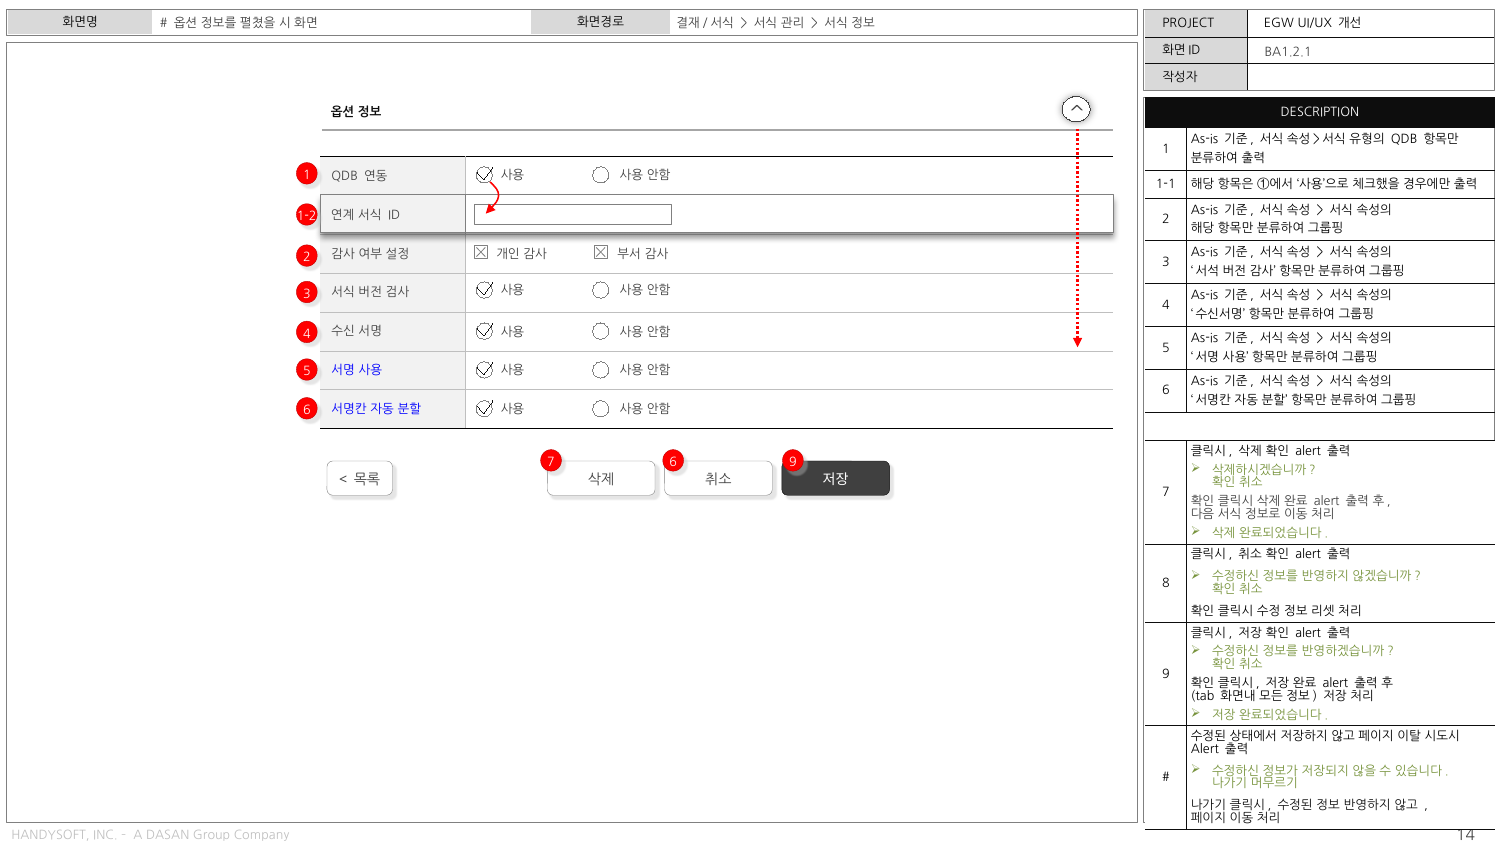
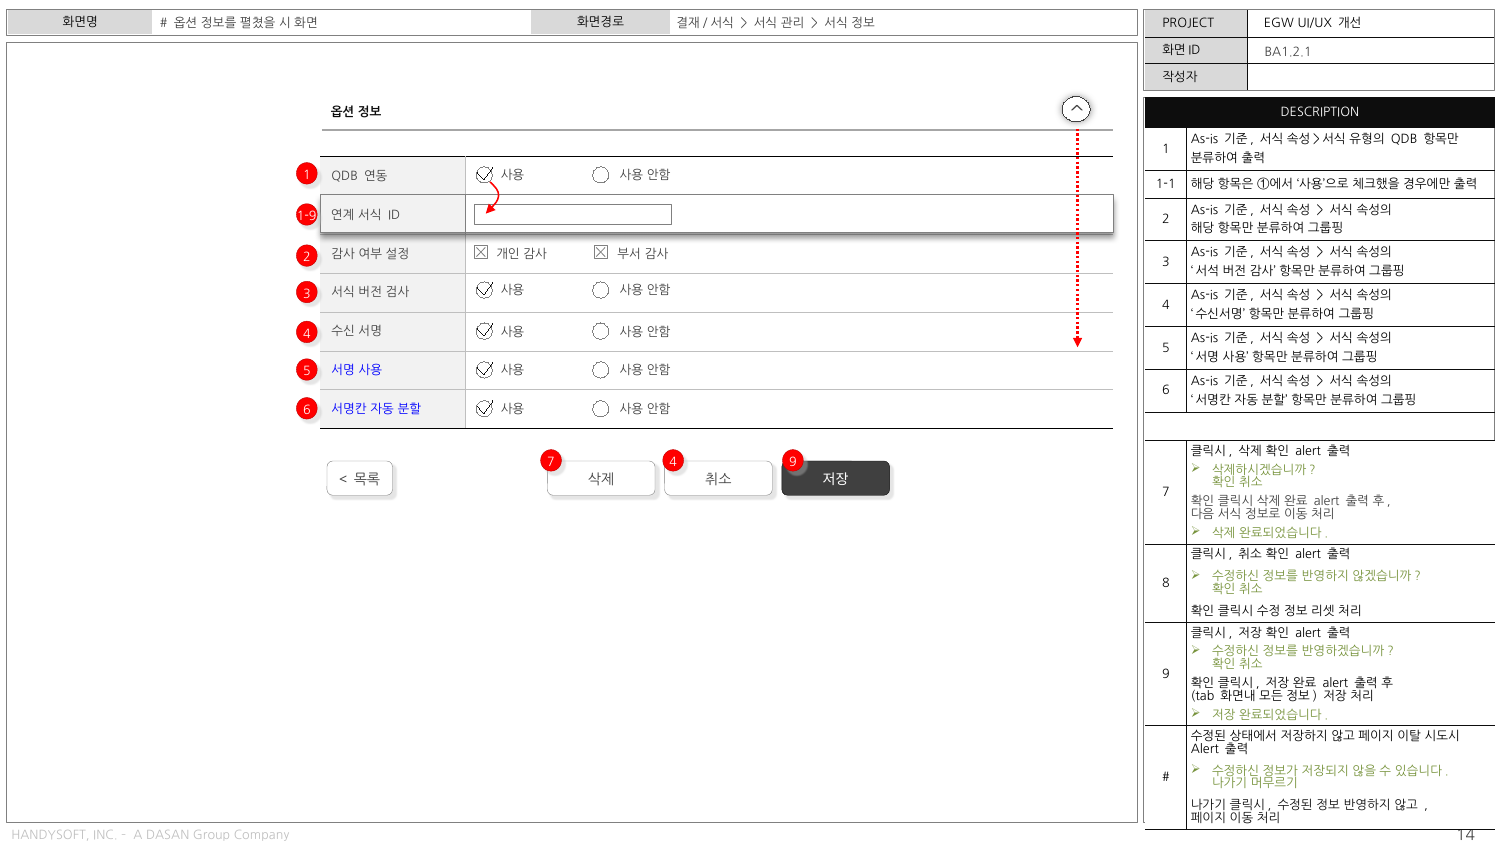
1-2: 1-2 -> 1-9
7 6: 6 -> 4
